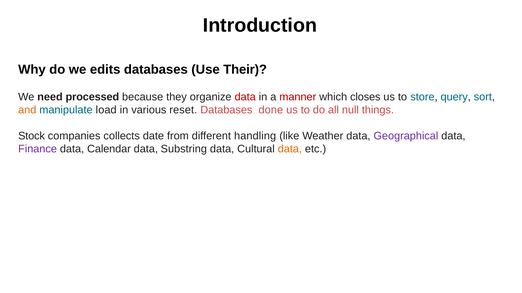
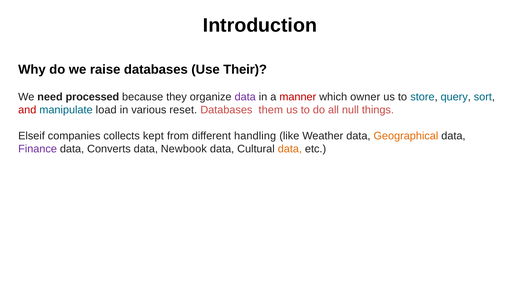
edits: edits -> raise
data at (245, 97) colour: red -> purple
closes: closes -> owner
and colour: orange -> red
done: done -> them
Stock: Stock -> Elseif
date: date -> kept
Geographical colour: purple -> orange
Calendar: Calendar -> Converts
Substring: Substring -> Newbook
